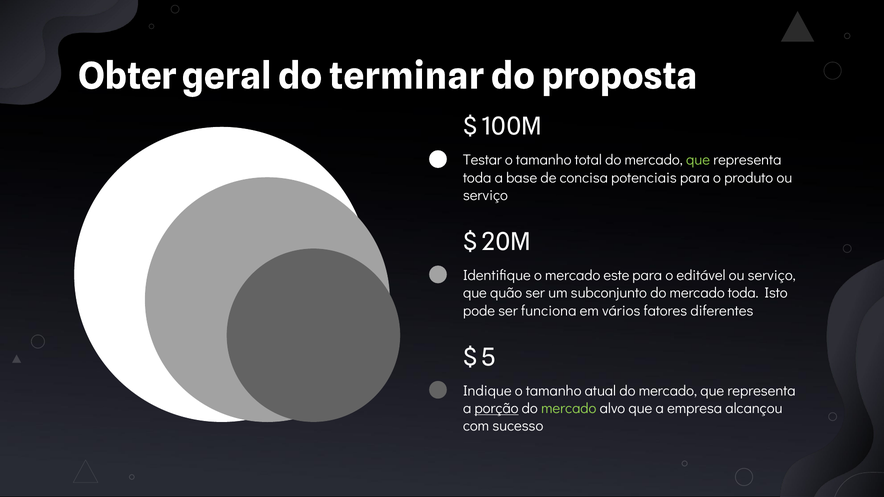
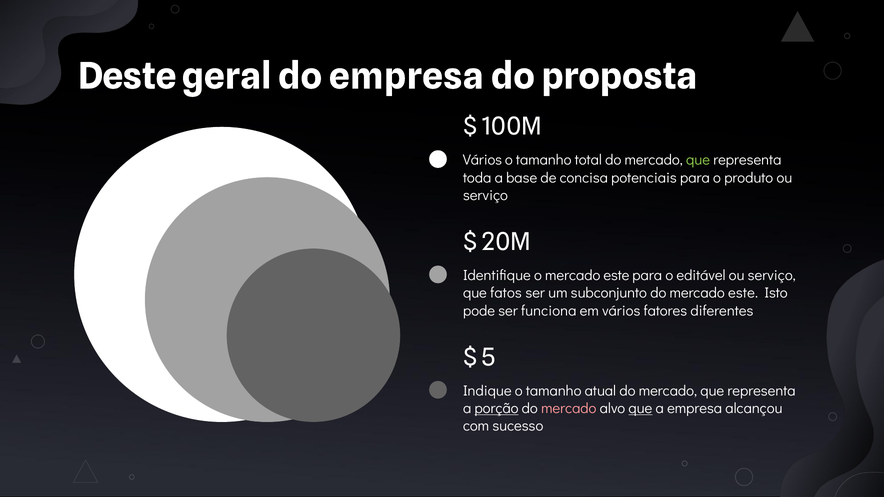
Obter: Obter -> Deste
do terminar: terminar -> empresa
Testar at (482, 160): Testar -> Vários
quão: quão -> fatos
do mercado toda: toda -> este
mercado at (569, 409) colour: light green -> pink
que at (640, 409) underline: none -> present
